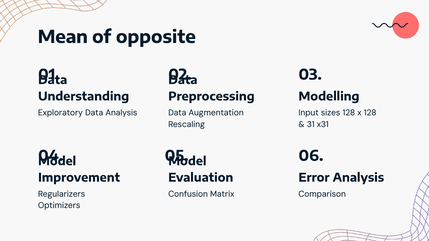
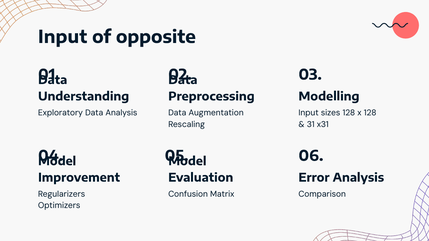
Mean at (63, 37): Mean -> Input
